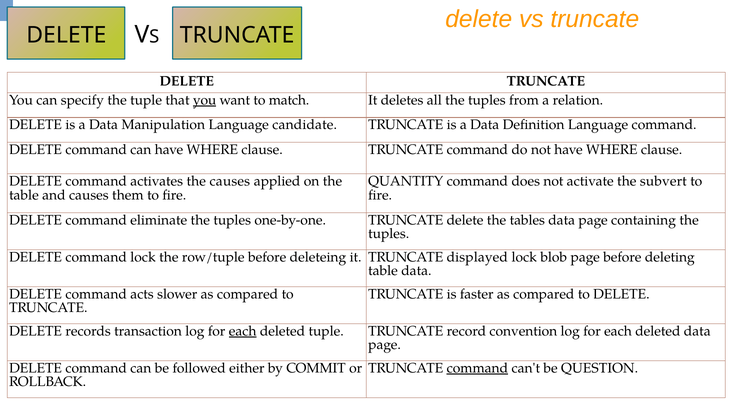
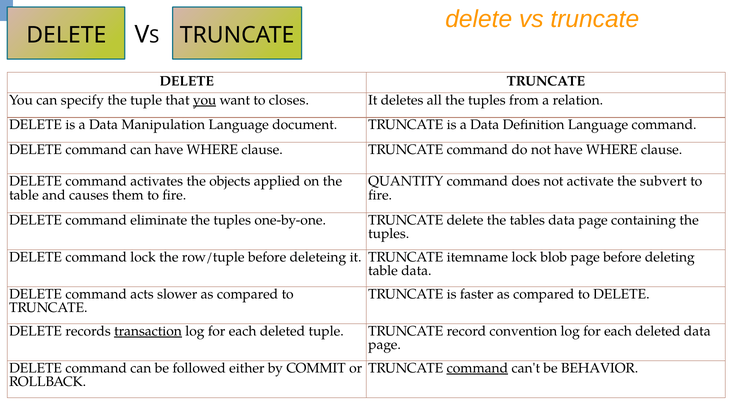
match: match -> closes
candidate: candidate -> document
the causes: causes -> objects
displayed: displayed -> itemname
transaction underline: none -> present
each at (243, 331) underline: present -> none
QUESTION: QUESTION -> BEHAVIOR
